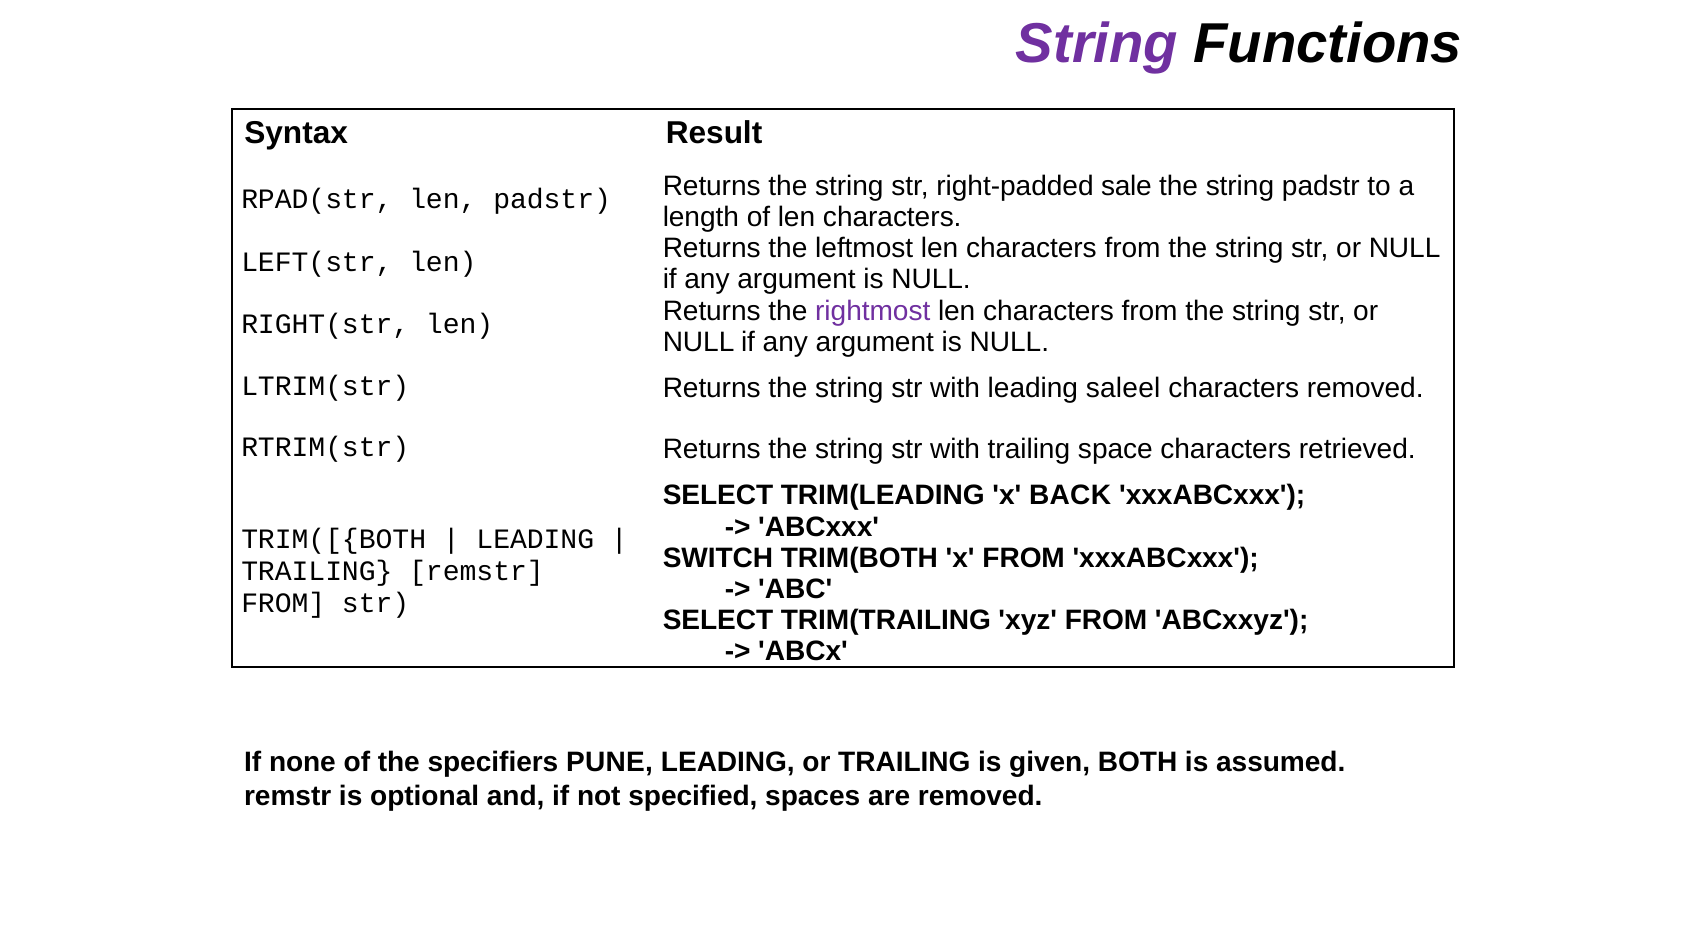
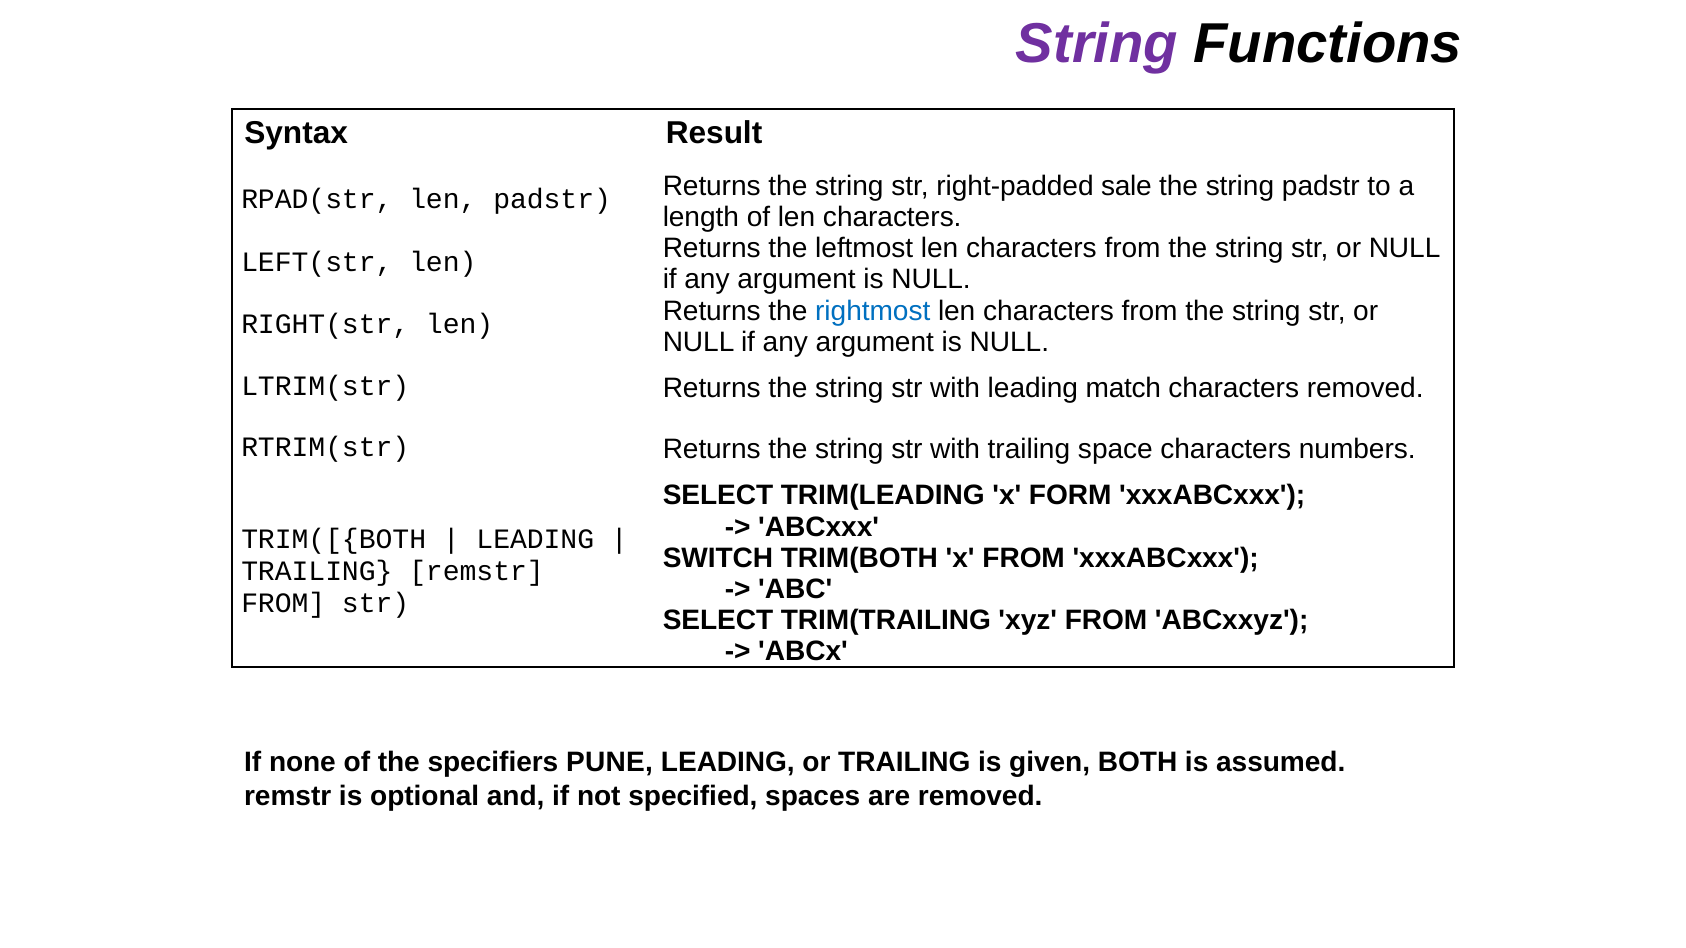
rightmost colour: purple -> blue
saleel: saleel -> match
retrieved: retrieved -> numbers
BACK: BACK -> FORM
